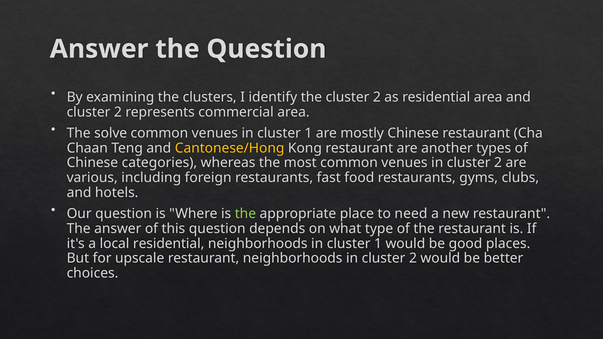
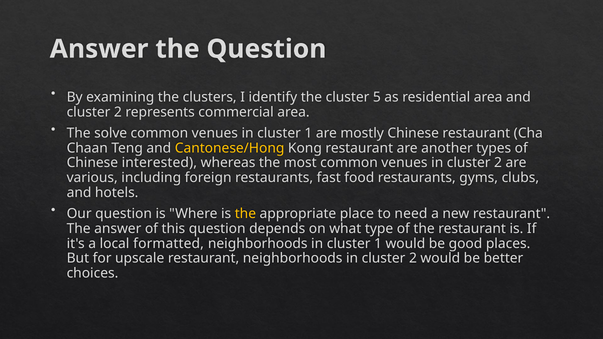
the cluster 2: 2 -> 5
categories: categories -> interested
the at (245, 214) colour: light green -> yellow
local residential: residential -> formatted
